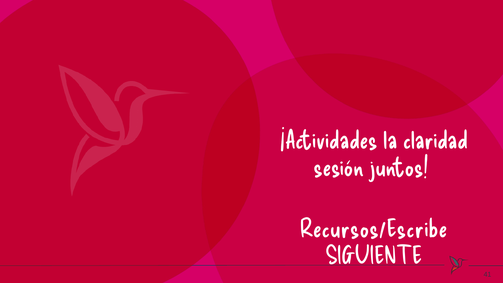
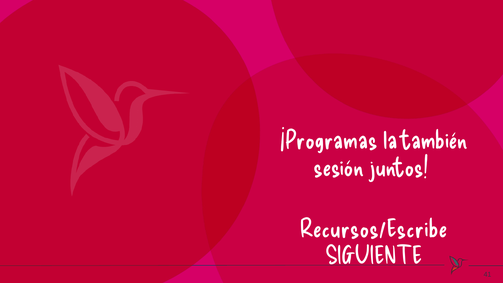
¡Actividades: ¡Actividades -> ¡Programas
claridad: claridad -> también
